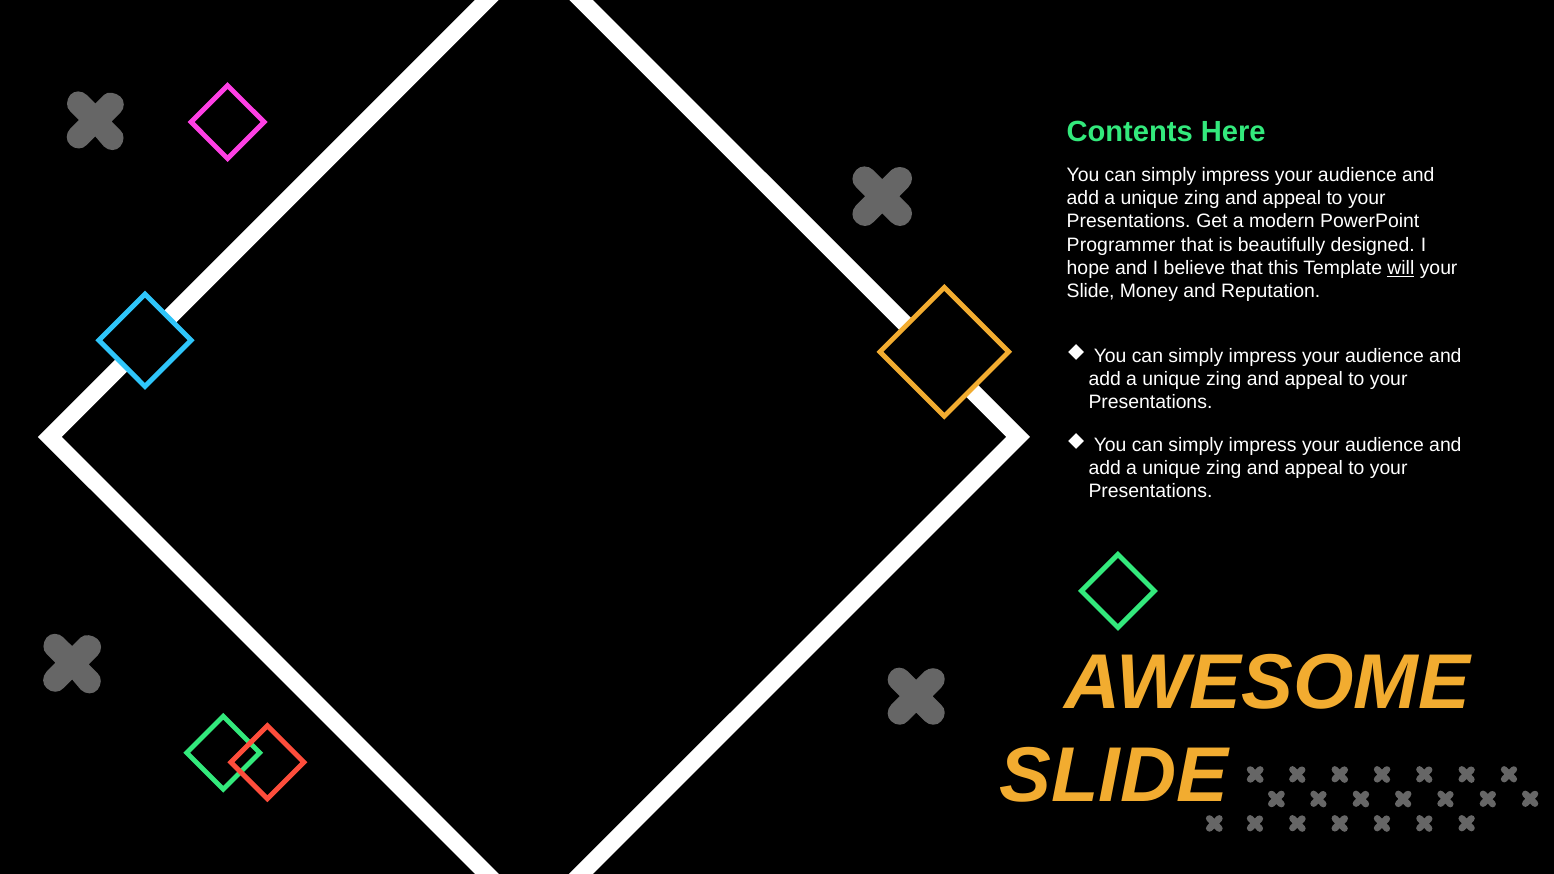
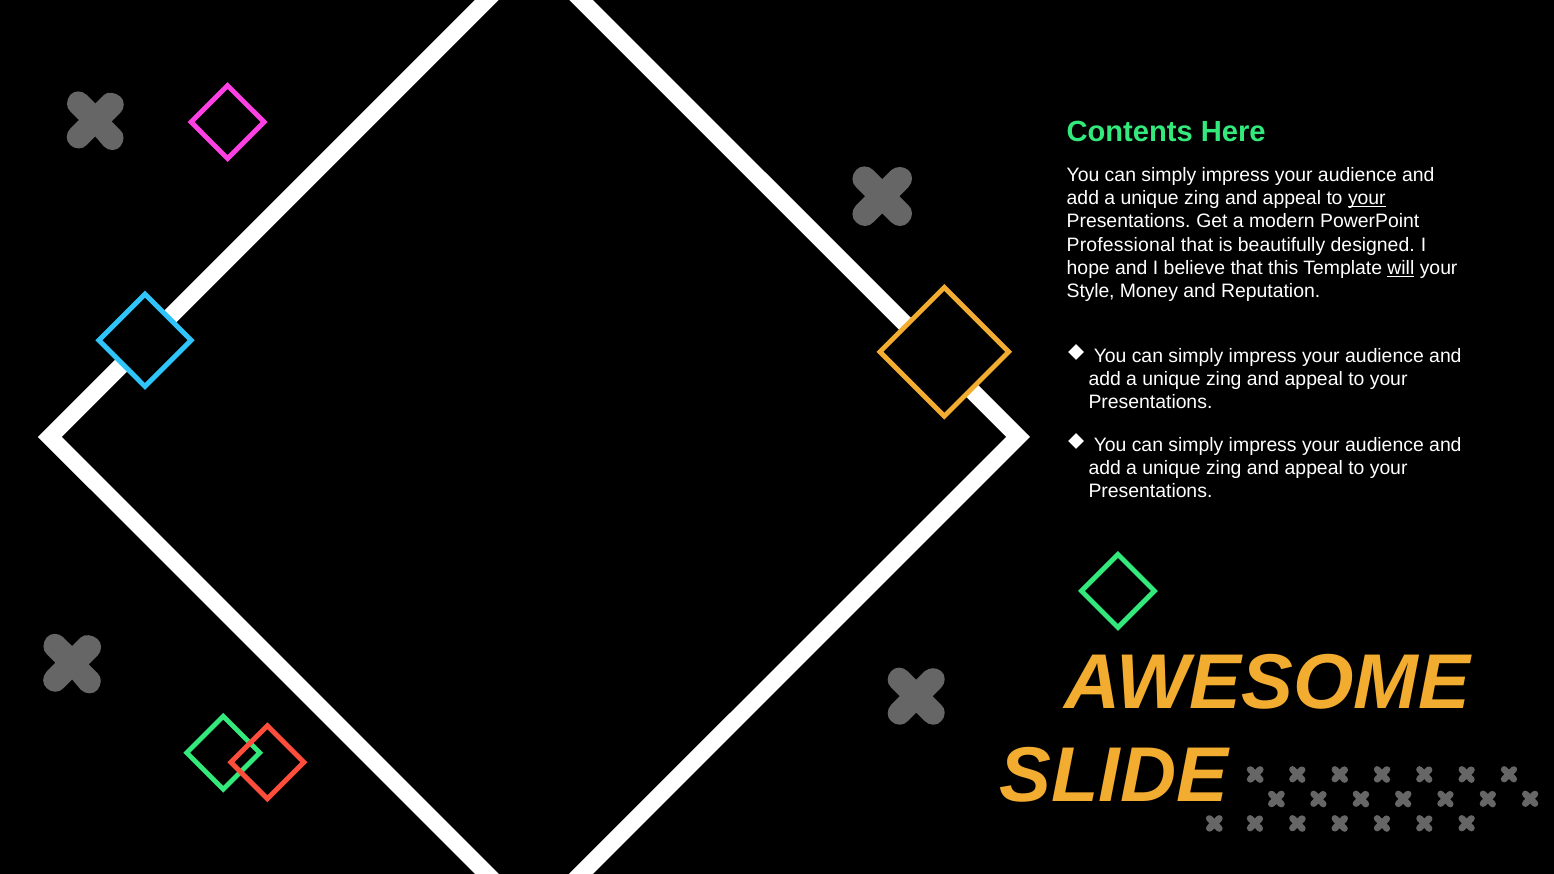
your at (1367, 198) underline: none -> present
Programmer: Programmer -> Professional
Slide at (1091, 291): Slide -> Style
